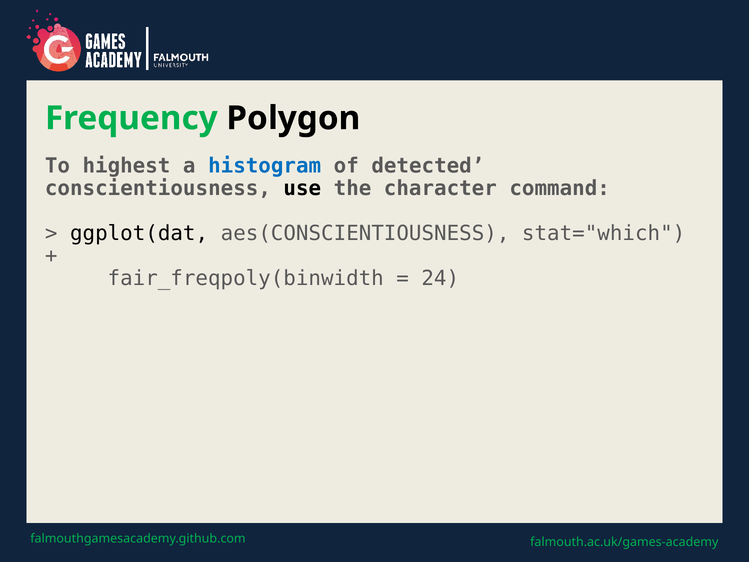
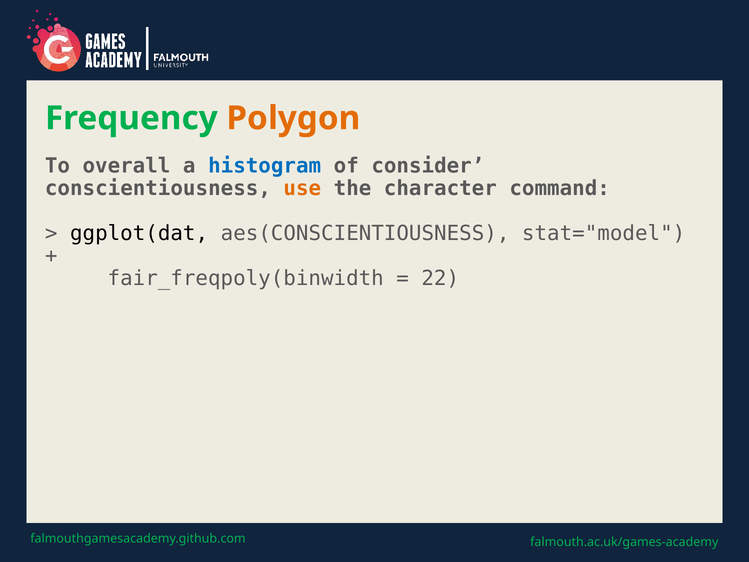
Polygon colour: black -> orange
highest: highest -> overall
detected: detected -> consider
use colour: black -> orange
stat="which: stat="which -> stat="model
24: 24 -> 22
